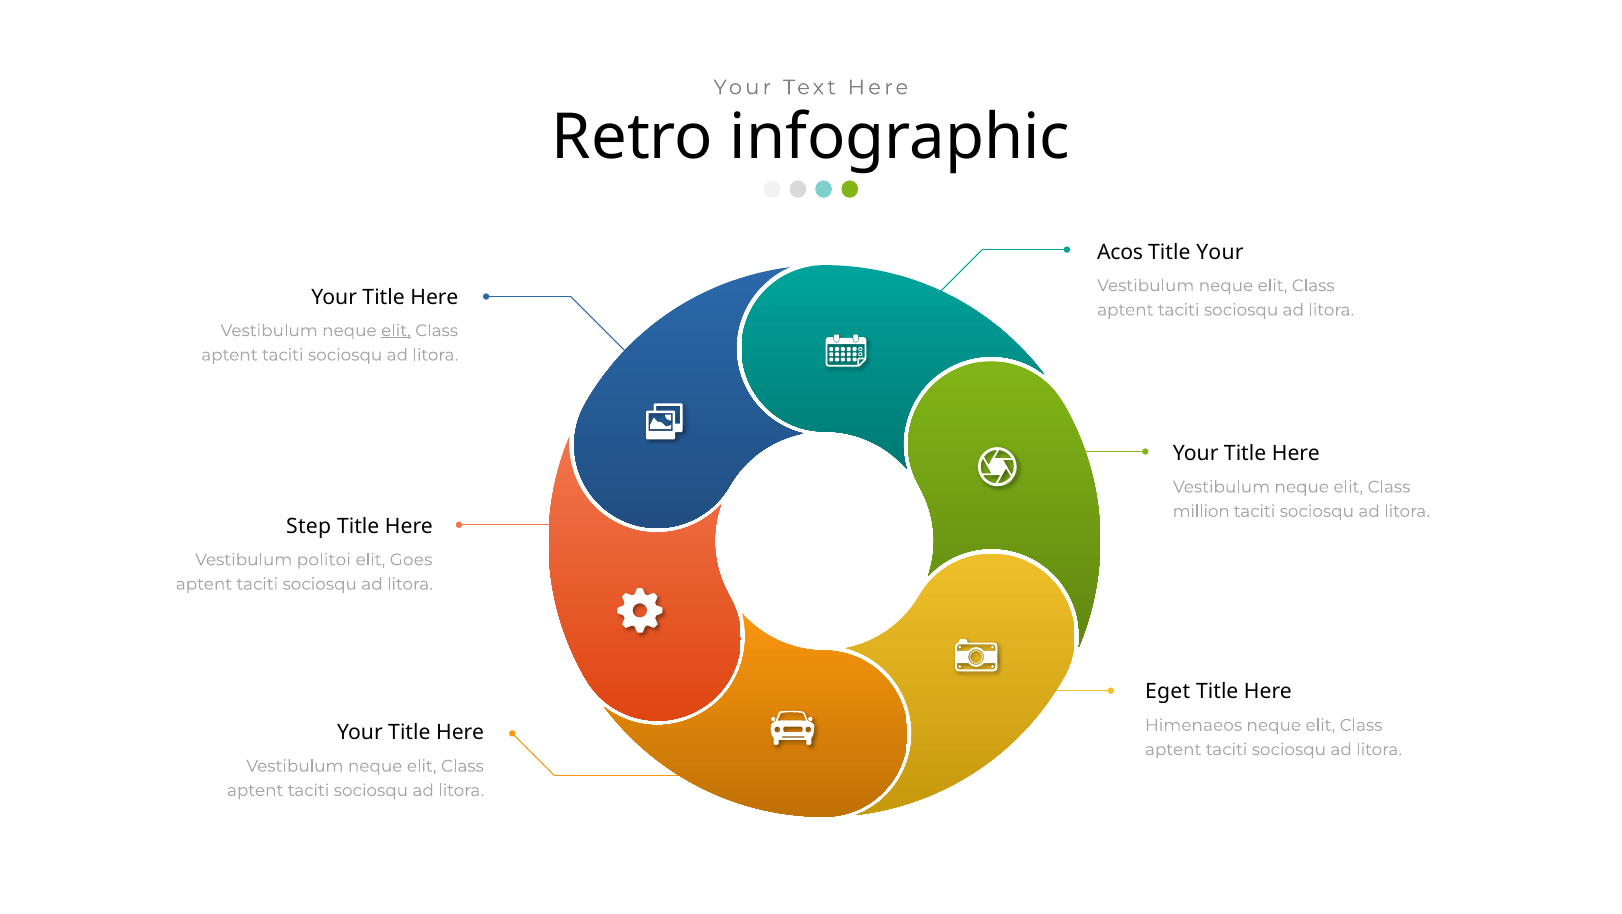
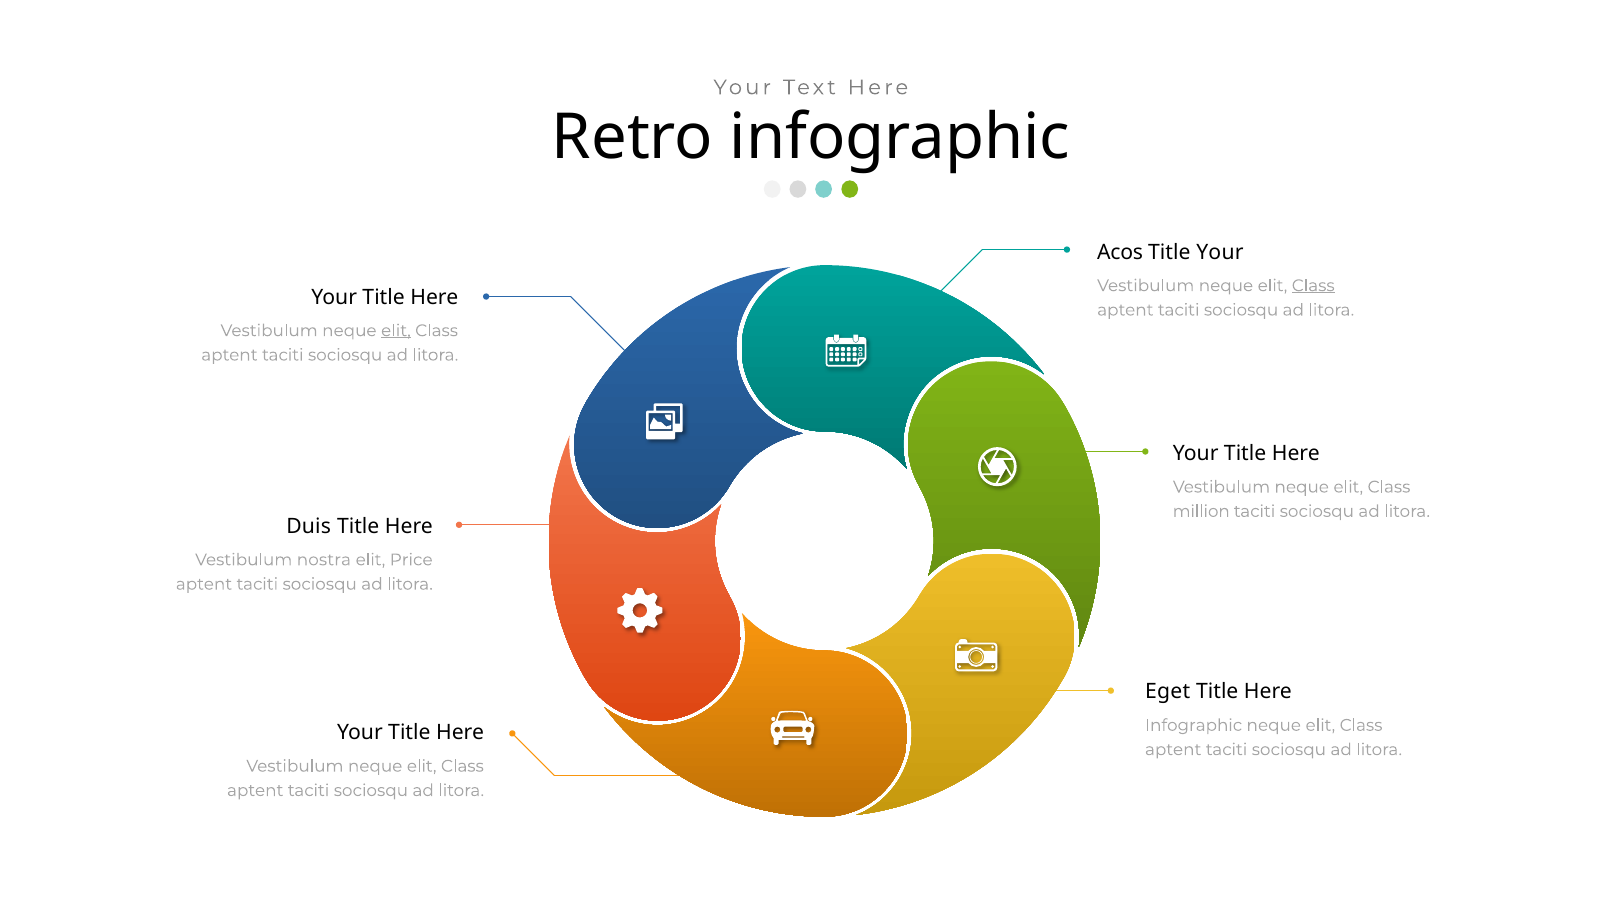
Class at (1313, 286) underline: none -> present
Step: Step -> Duis
politoi: politoi -> nostra
Goes: Goes -> Price
Himenaeos at (1194, 725): Himenaeos -> Infographic
